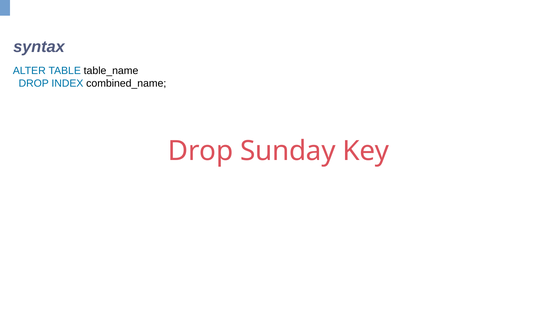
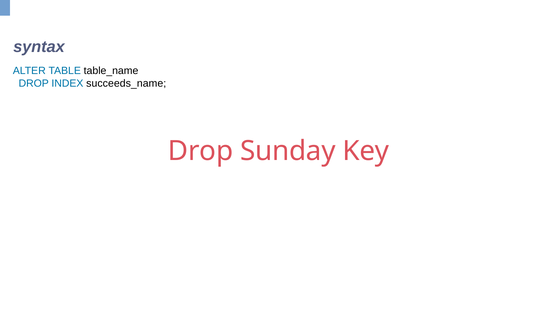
combined_name: combined_name -> succeeds_name
